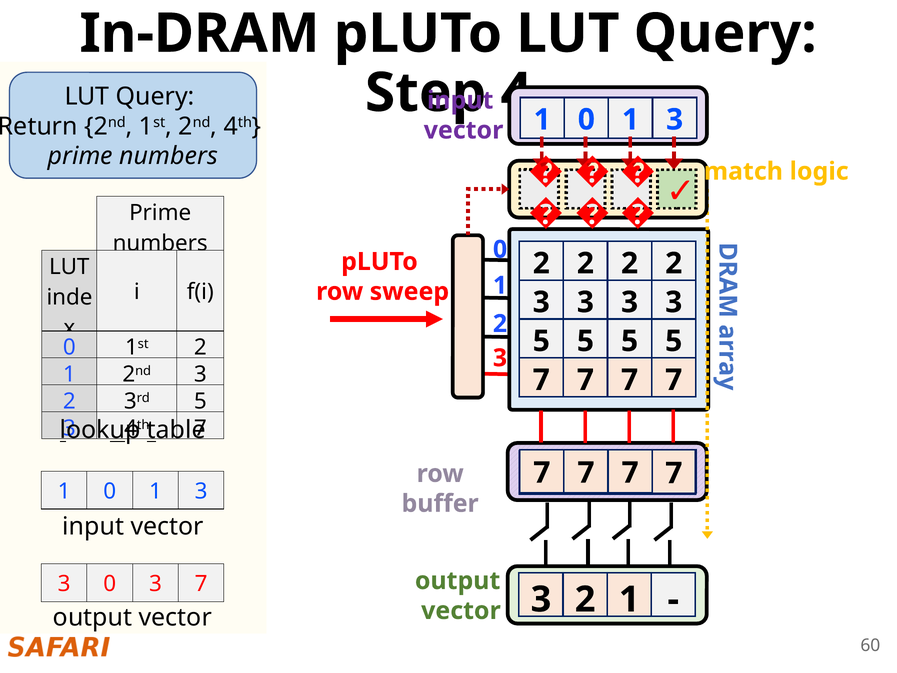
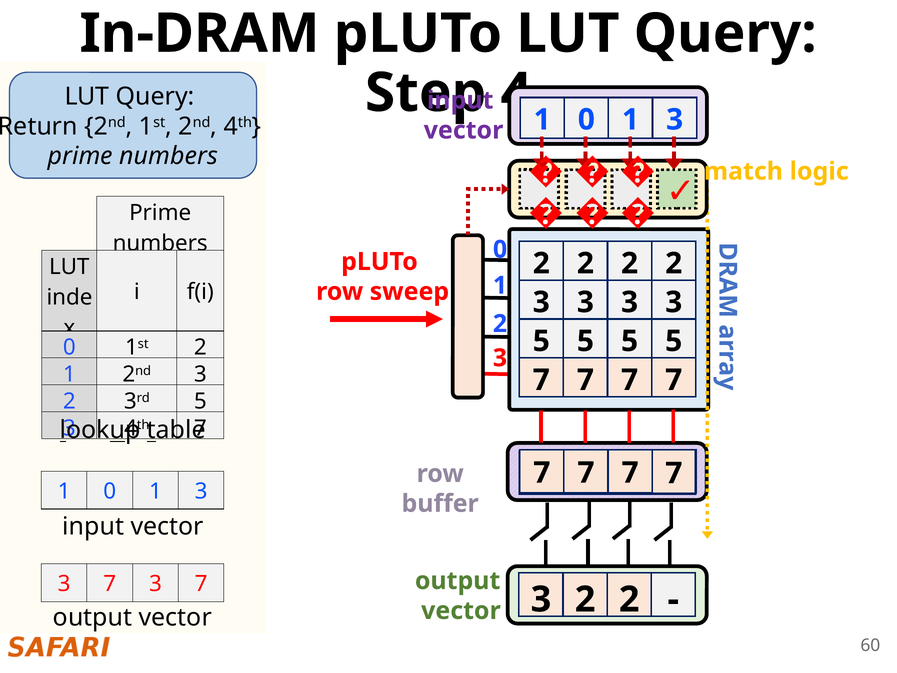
0 at (110, 584): 0 -> 7
3 2 1: 1 -> 2
